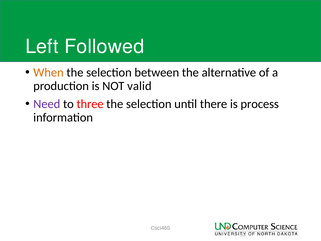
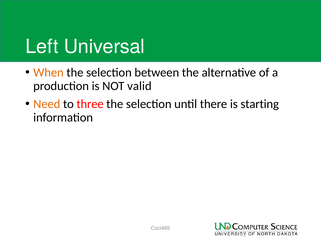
Followed: Followed -> Universal
Need colour: purple -> orange
process: process -> starting
